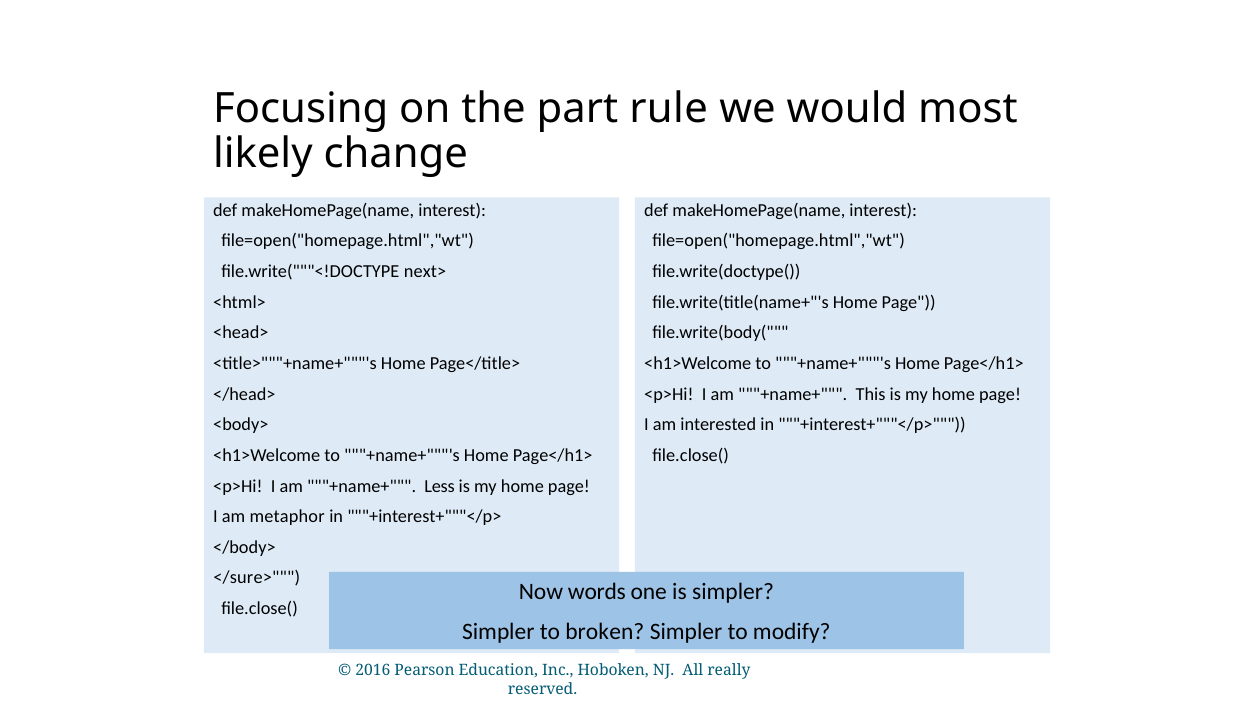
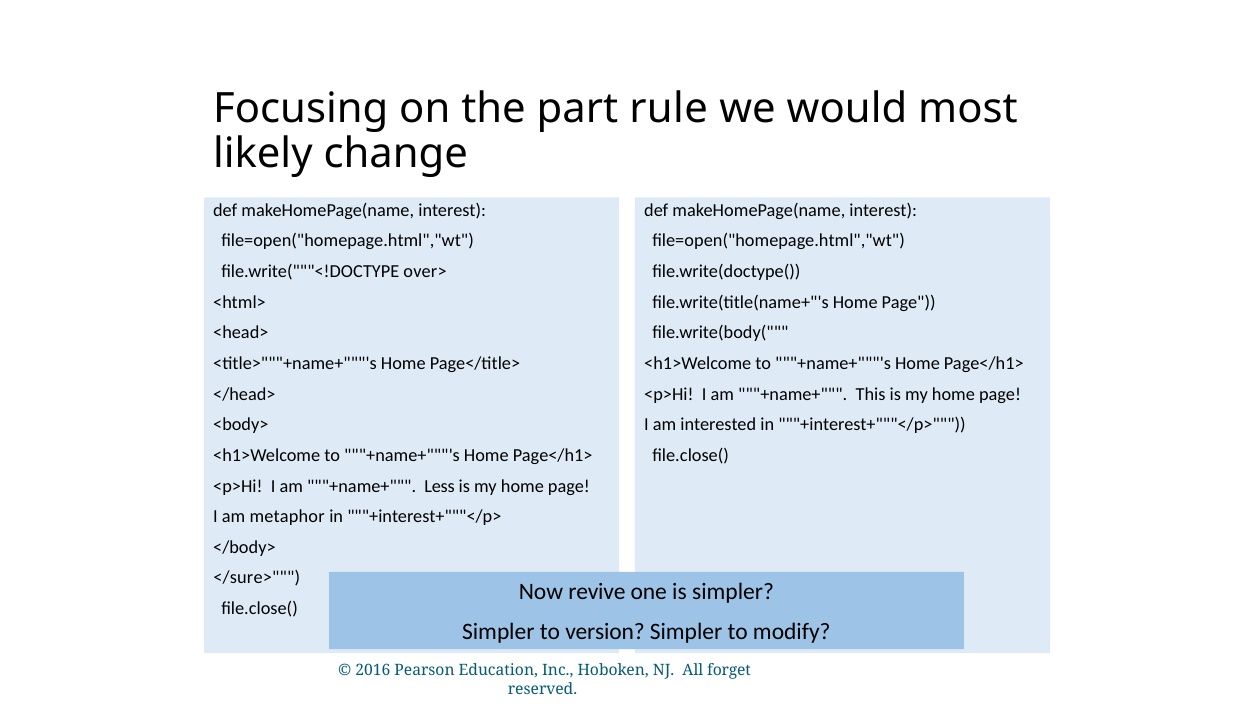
next>: next> -> over>
words: words -> revive
broken: broken -> version
really: really -> forget
